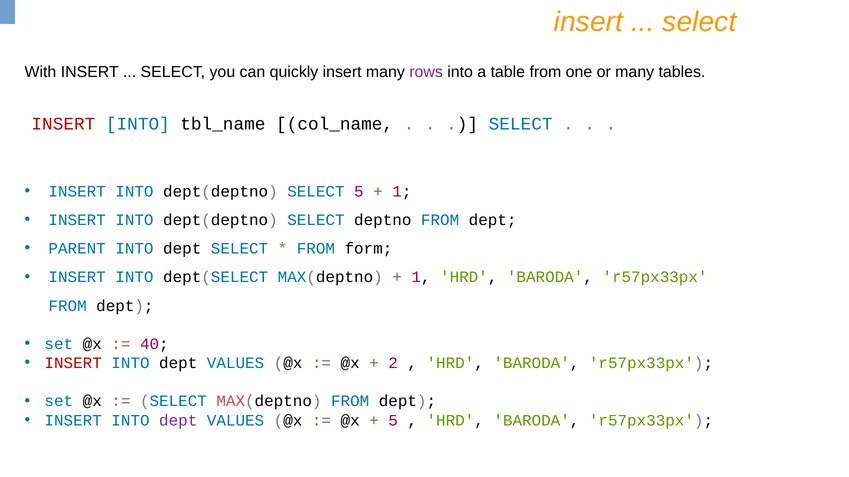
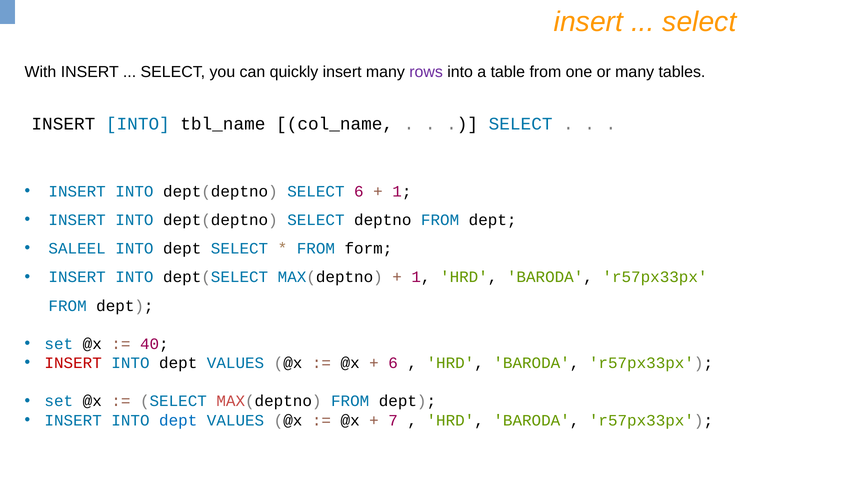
INSERT at (63, 124) colour: red -> black
SELECT 5: 5 -> 6
PARENT: PARENT -> SALEEL
2 at (393, 364): 2 -> 6
dept at (178, 421) colour: purple -> blue
5 at (393, 421): 5 -> 7
